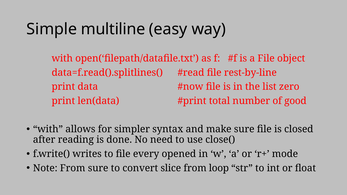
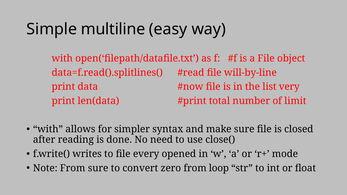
rest-by-line: rest-by-line -> will-by-line
zero: zero -> very
good: good -> limit
slice: slice -> zero
